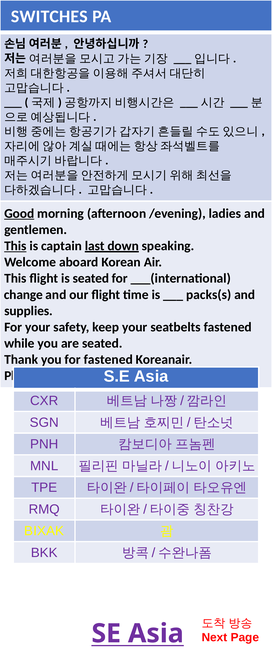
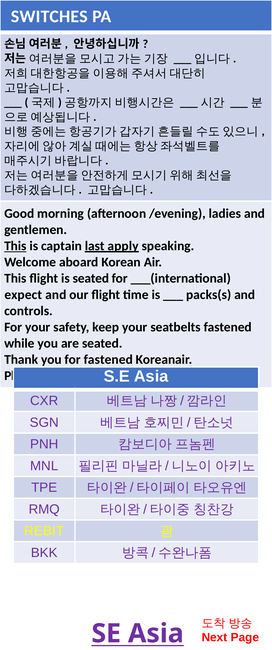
Good underline: present -> none
down: down -> apply
change: change -> expect
supplies: supplies -> controls
BIXAK: BIXAK -> REBIT
